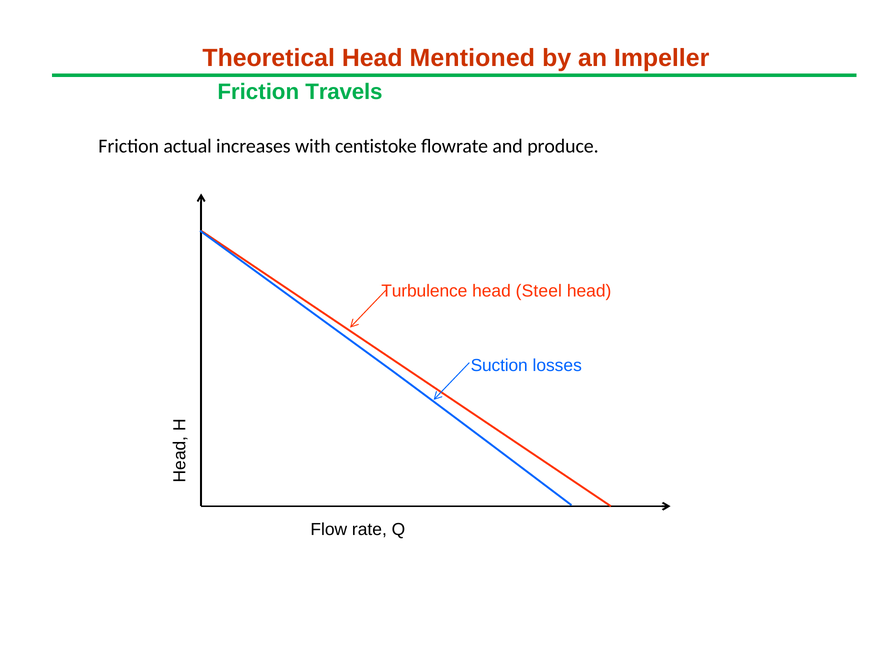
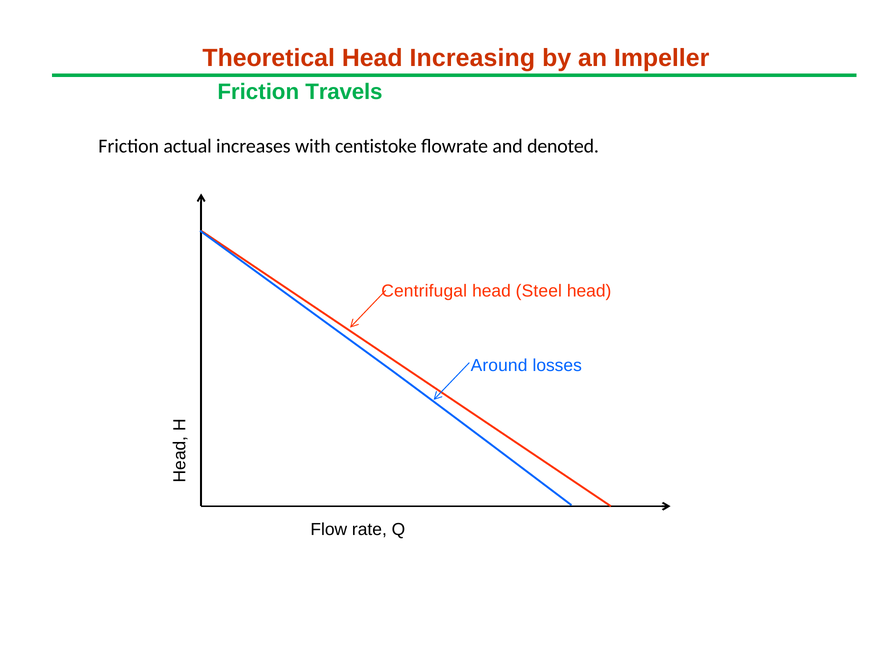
Mentioned: Mentioned -> Increasing
produce: produce -> denoted
Turbulence: Turbulence -> Centrifugal
Suction: Suction -> Around
